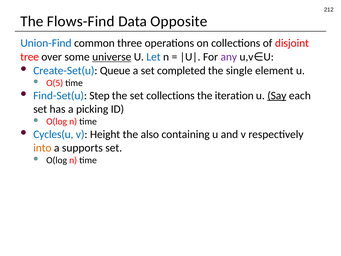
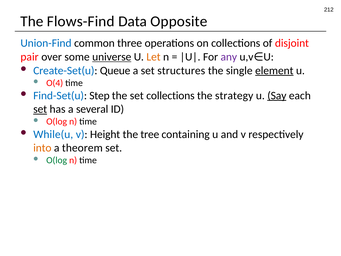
tree: tree -> pair
Let colour: blue -> orange
completed: completed -> structures
element underline: none -> present
O(5: O(5 -> O(4
iteration: iteration -> strategy
set at (40, 109) underline: none -> present
picking: picking -> several
Cycles(u: Cycles(u -> While(u
also: also -> tree
supports: supports -> theorem
O(log at (57, 160) colour: black -> green
